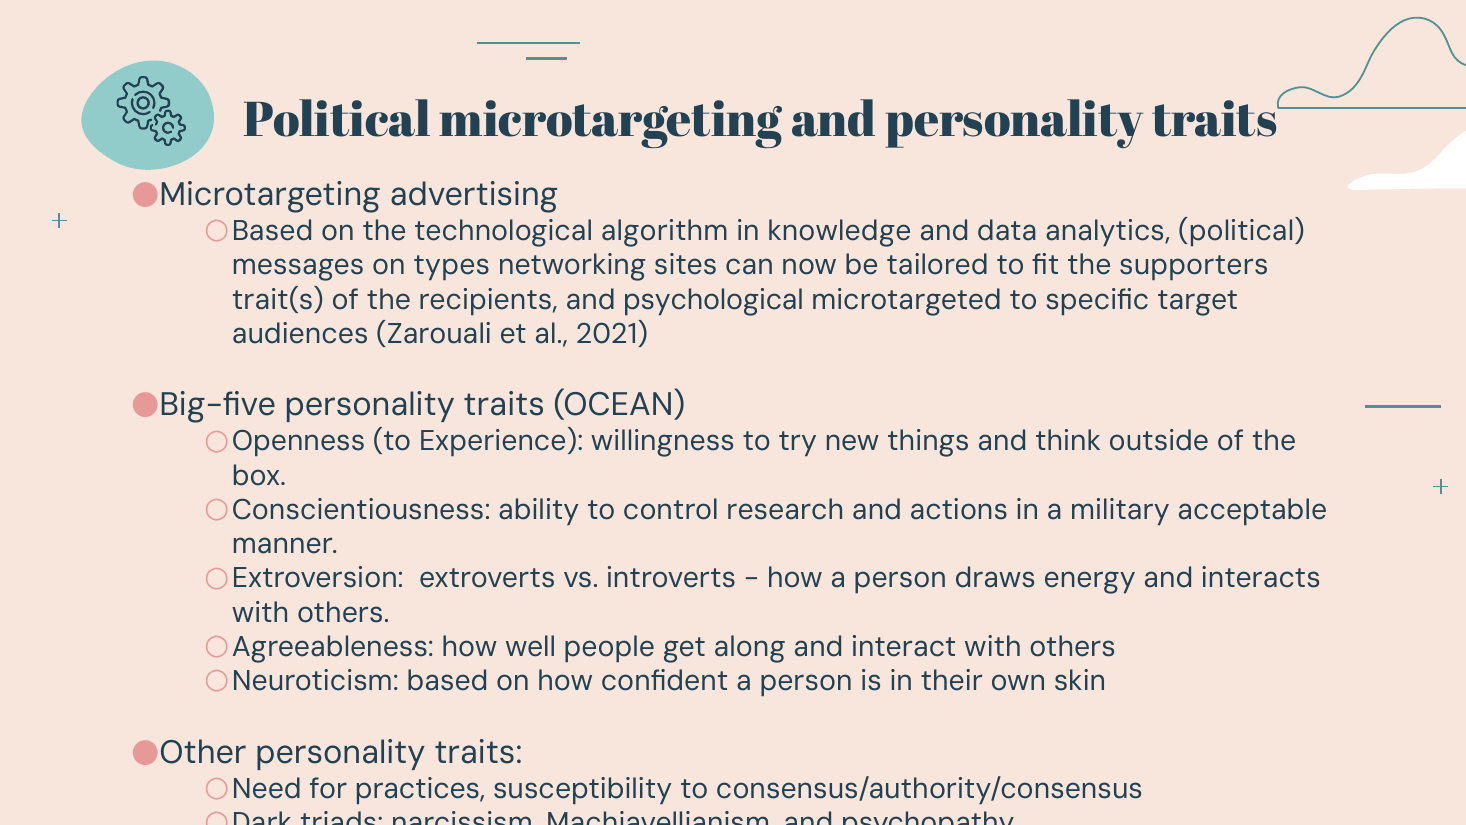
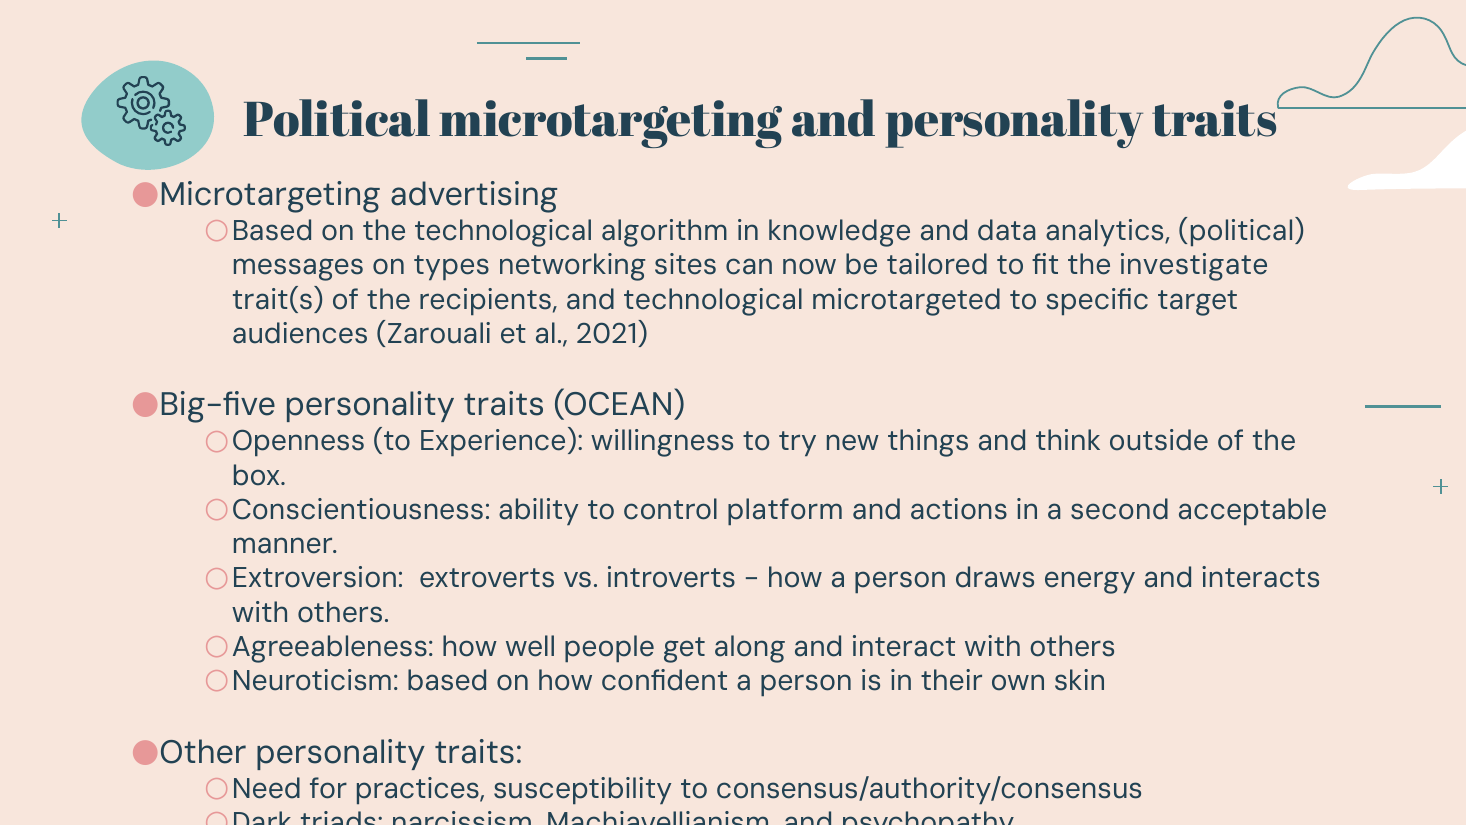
supporters: supporters -> investigate
and psychological: psychological -> technological
research: research -> platform
military: military -> second
